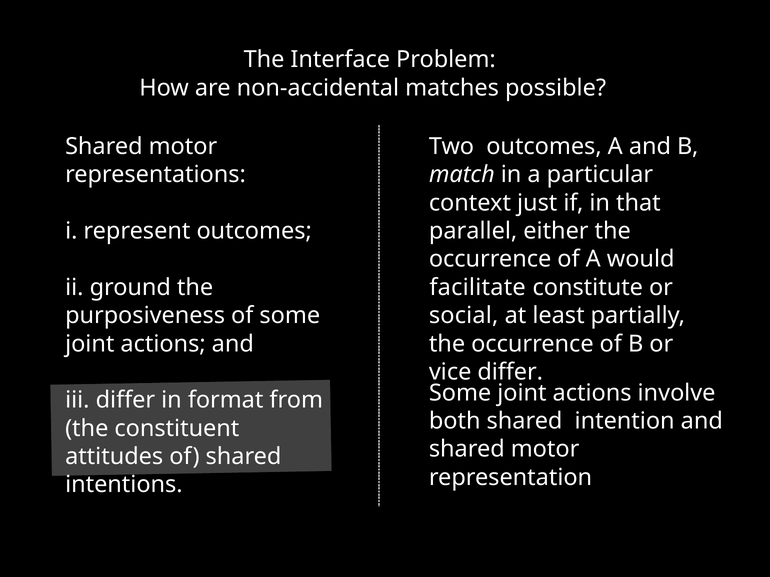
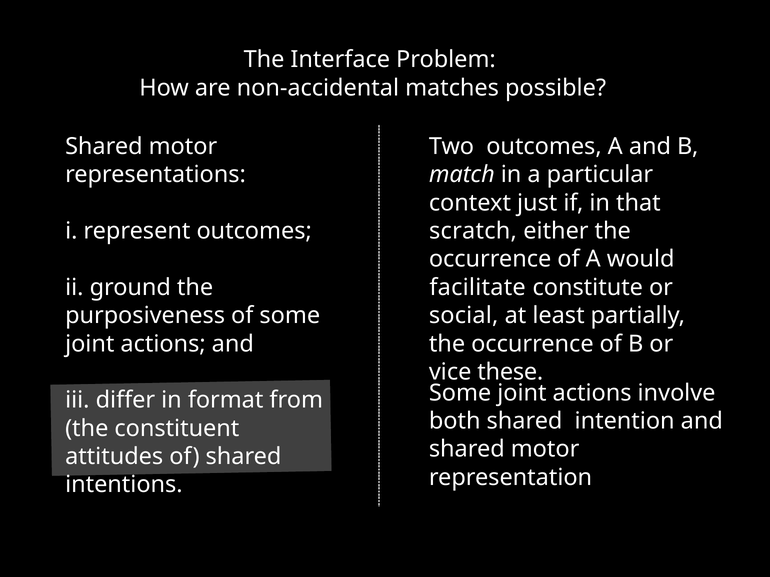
parallel: parallel -> scratch
vice differ: differ -> these
